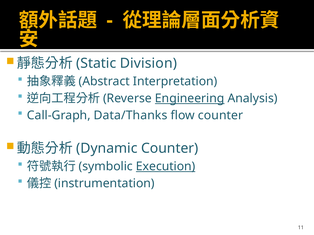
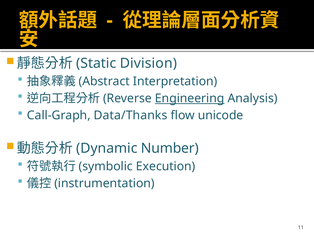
flow counter: counter -> unicode
Counter at (170, 149): Counter -> Number
Execution underline: present -> none
